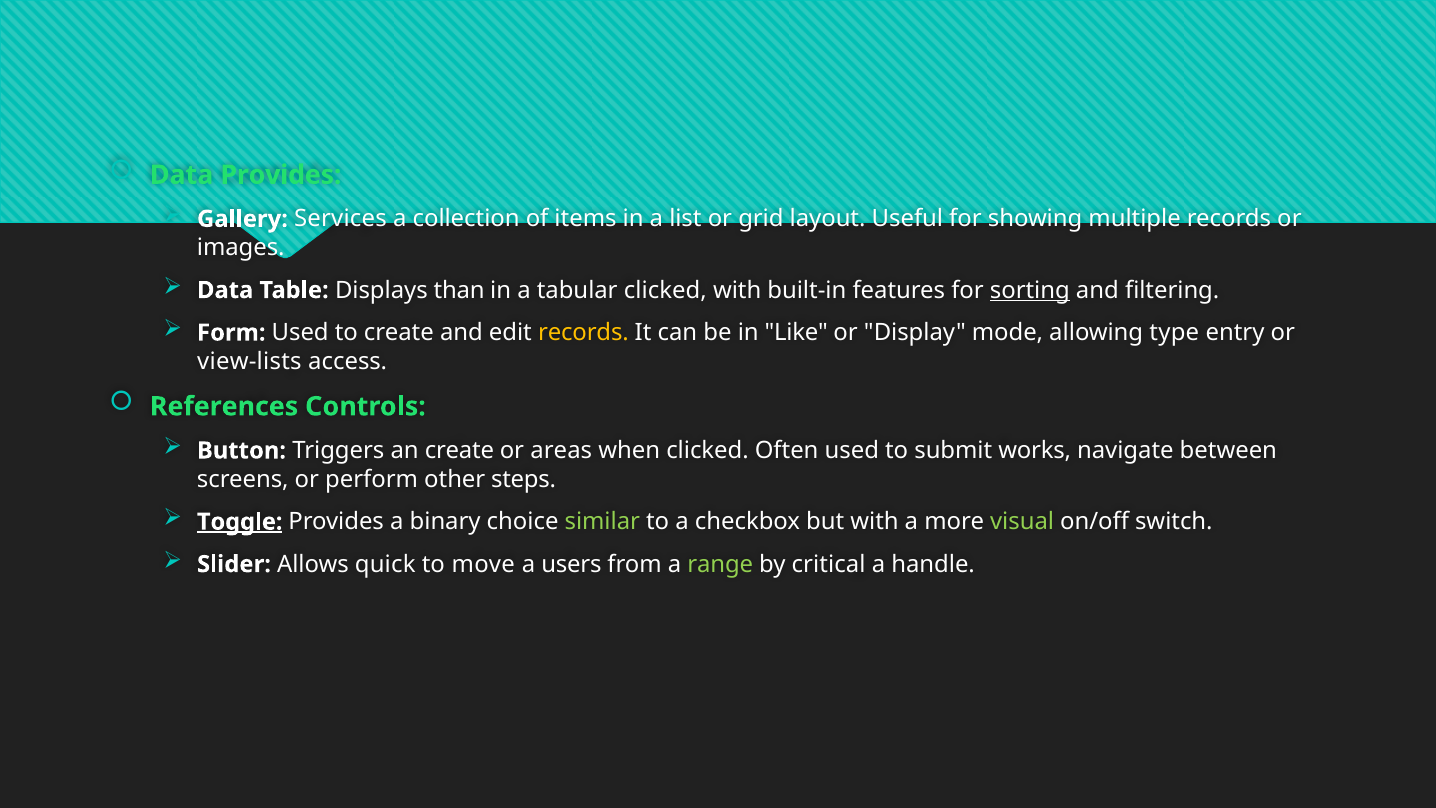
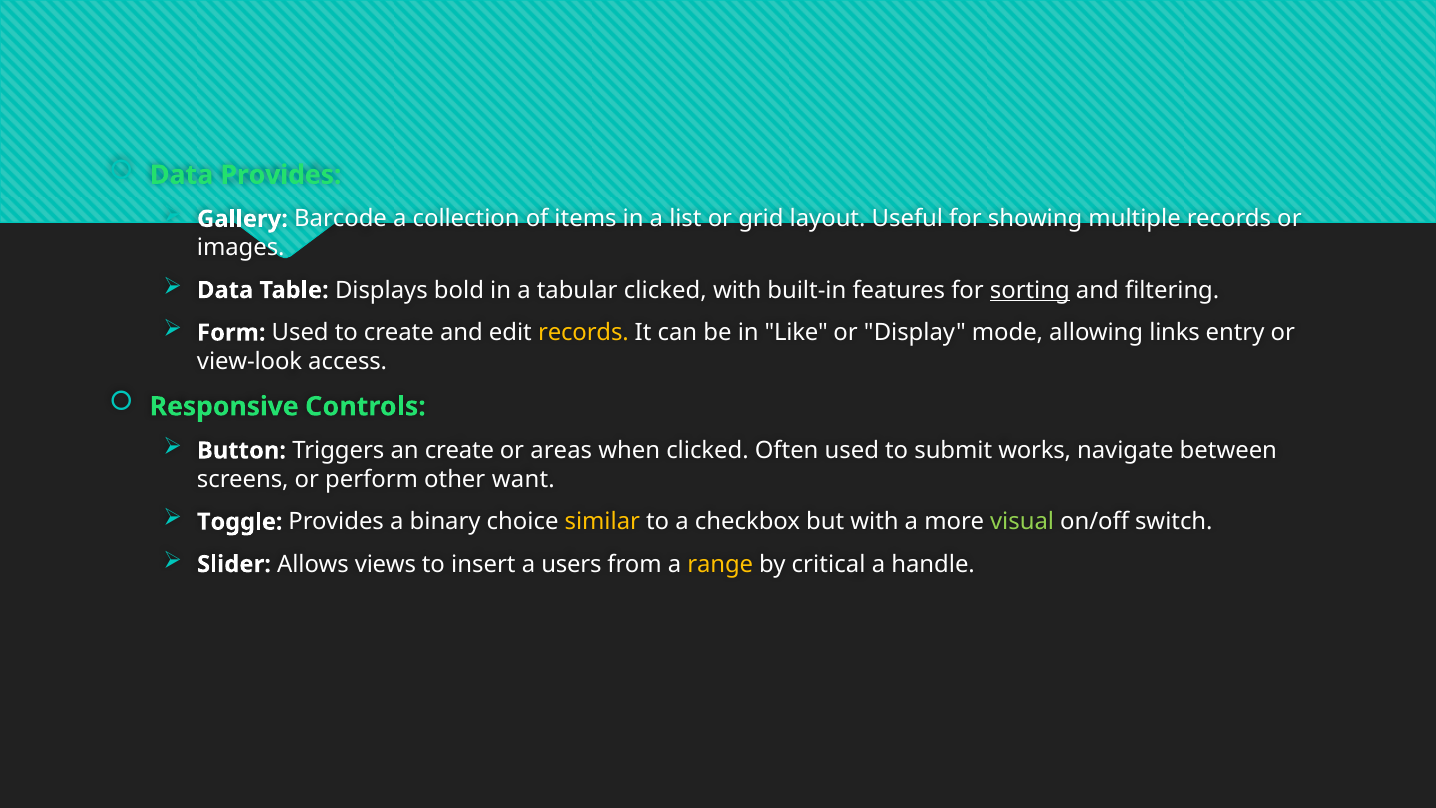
Services: Services -> Barcode
than: than -> bold
type: type -> links
view-lists: view-lists -> view-look
References: References -> Responsive
steps: steps -> want
Toggle underline: present -> none
similar colour: light green -> yellow
quick: quick -> views
move: move -> insert
range colour: light green -> yellow
